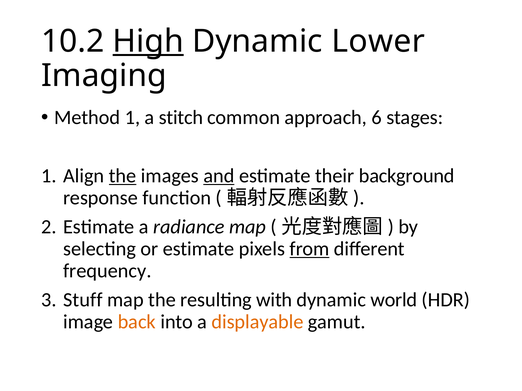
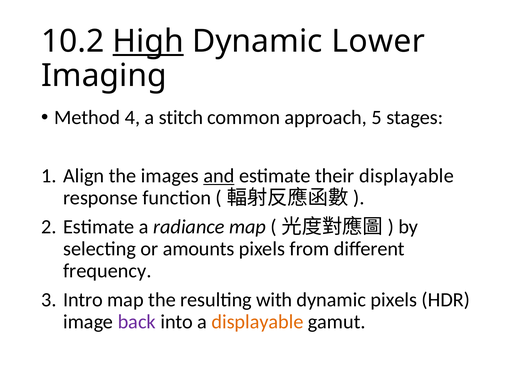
Method 1: 1 -> 4
6: 6 -> 5
the at (123, 176) underline: present -> none
their background: background -> displayable
or estimate: estimate -> amounts
from underline: present -> none
Stuff: Stuff -> Intro
dynamic world: world -> pixels
back colour: orange -> purple
